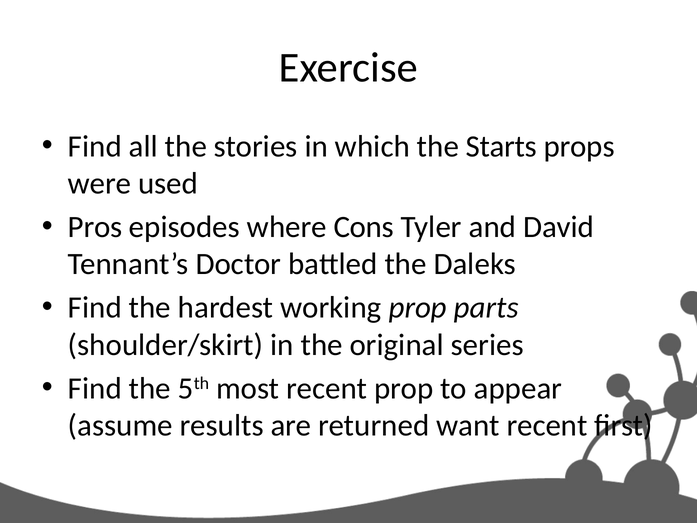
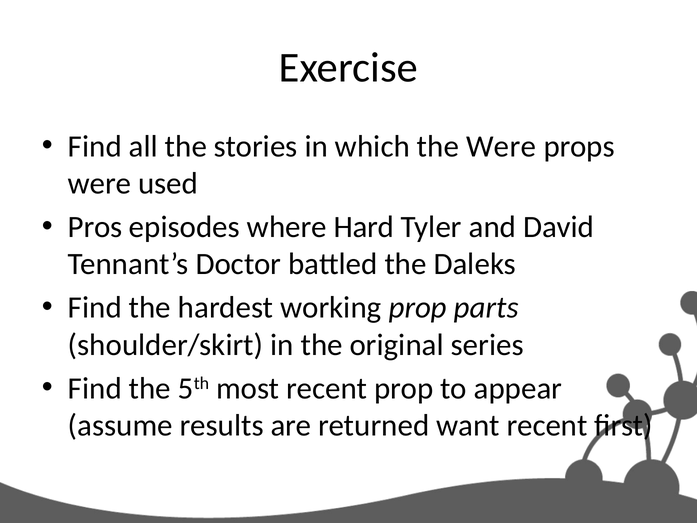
the Starts: Starts -> Were
Cons: Cons -> Hard
